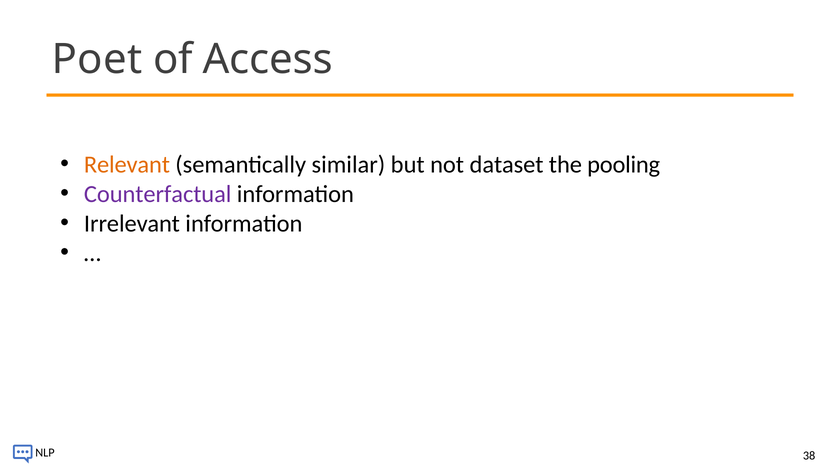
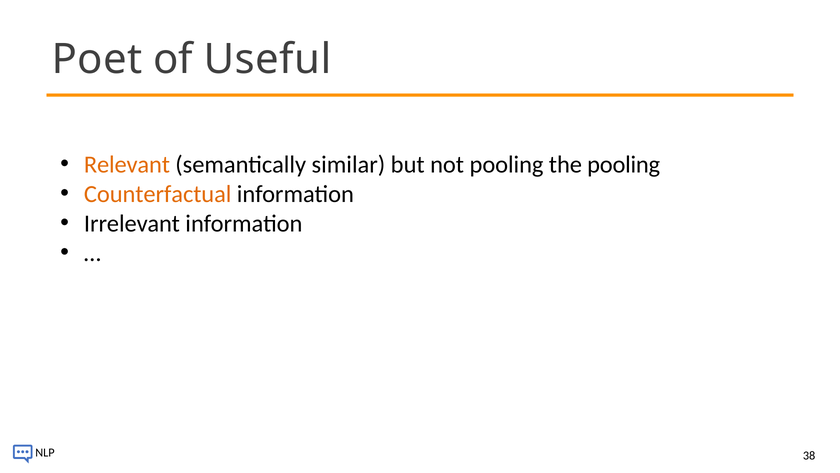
Access: Access -> Useful
not dataset: dataset -> pooling
Counterfactual colour: purple -> orange
